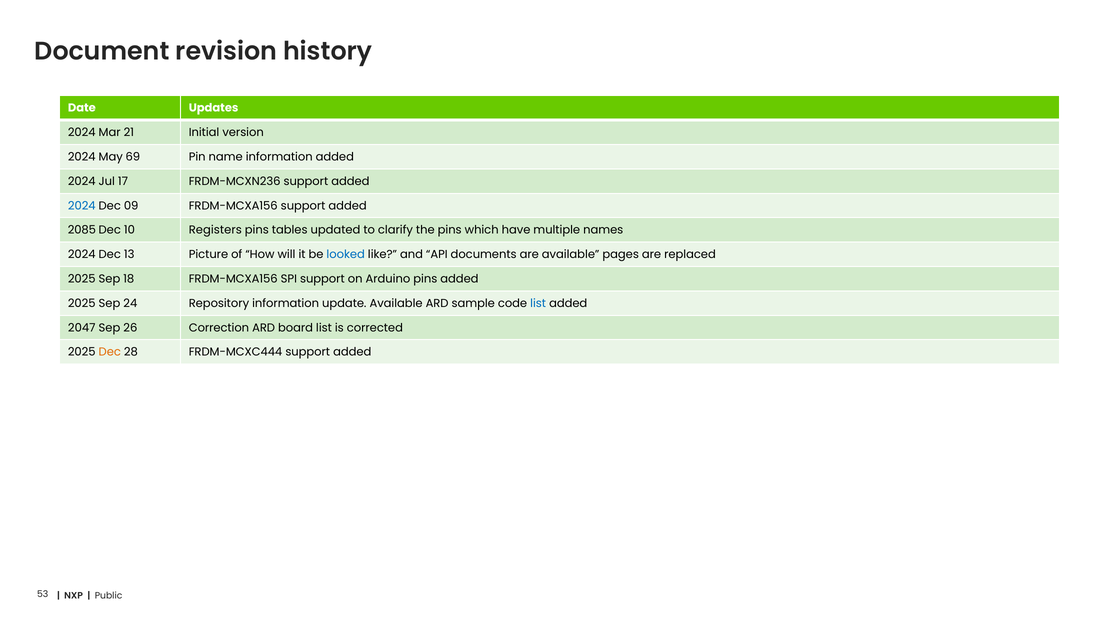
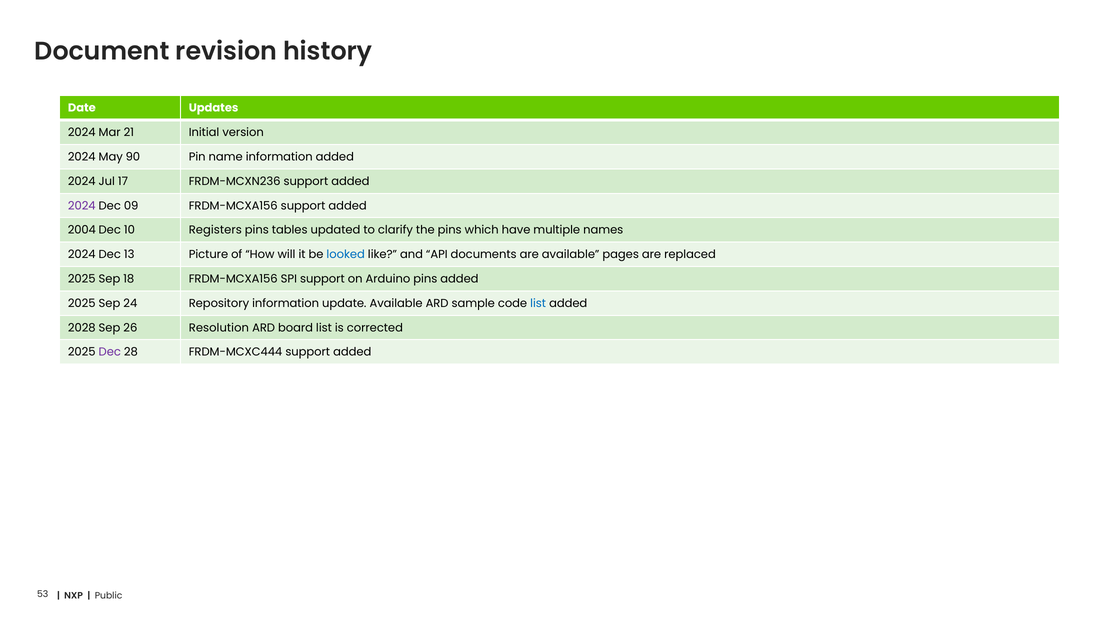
69: 69 -> 90
2024 at (82, 206) colour: blue -> purple
2085: 2085 -> 2004
2047: 2047 -> 2028
Correction: Correction -> Resolution
Dec at (110, 352) colour: orange -> purple
